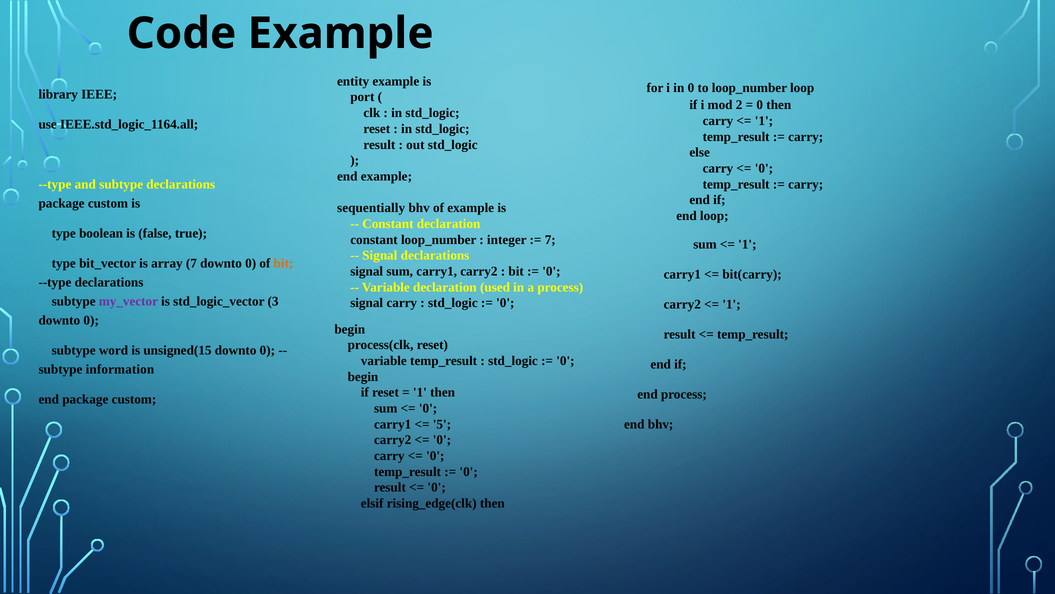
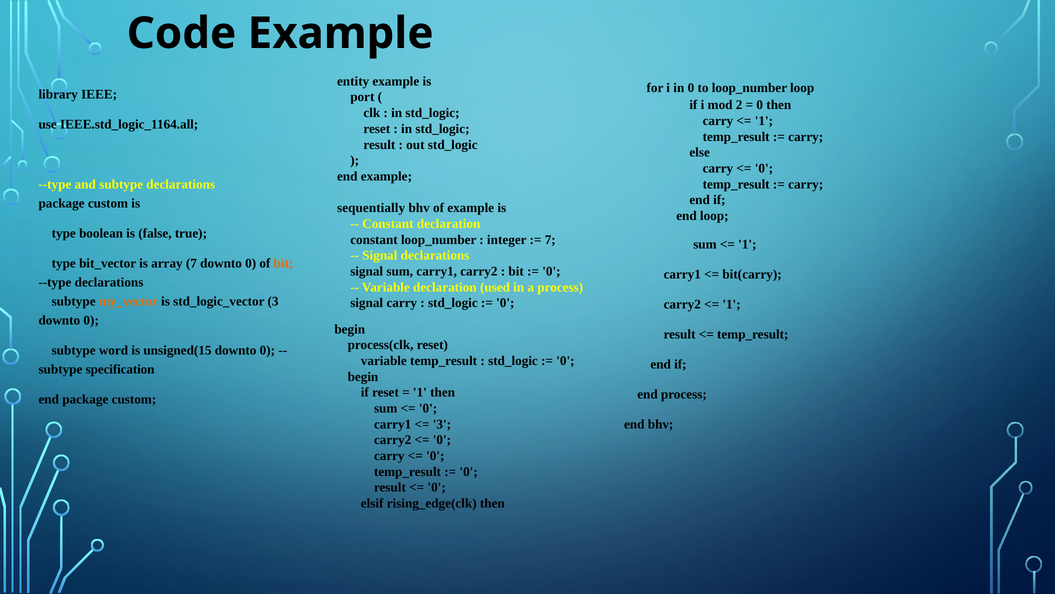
my_vector colour: purple -> orange
information: information -> specification
5 at (442, 424): 5 -> 3
